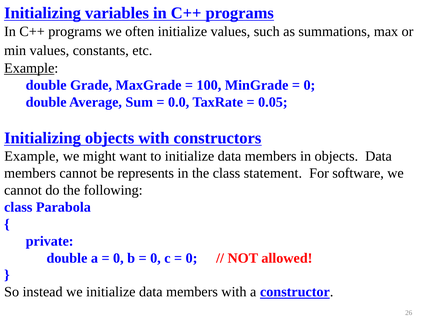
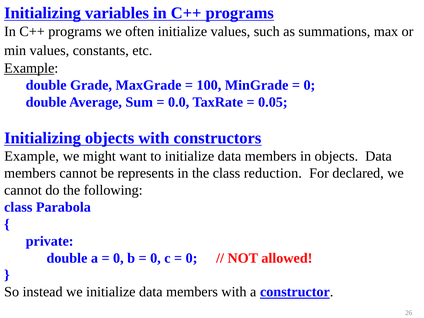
statement: statement -> reduction
software: software -> declared
